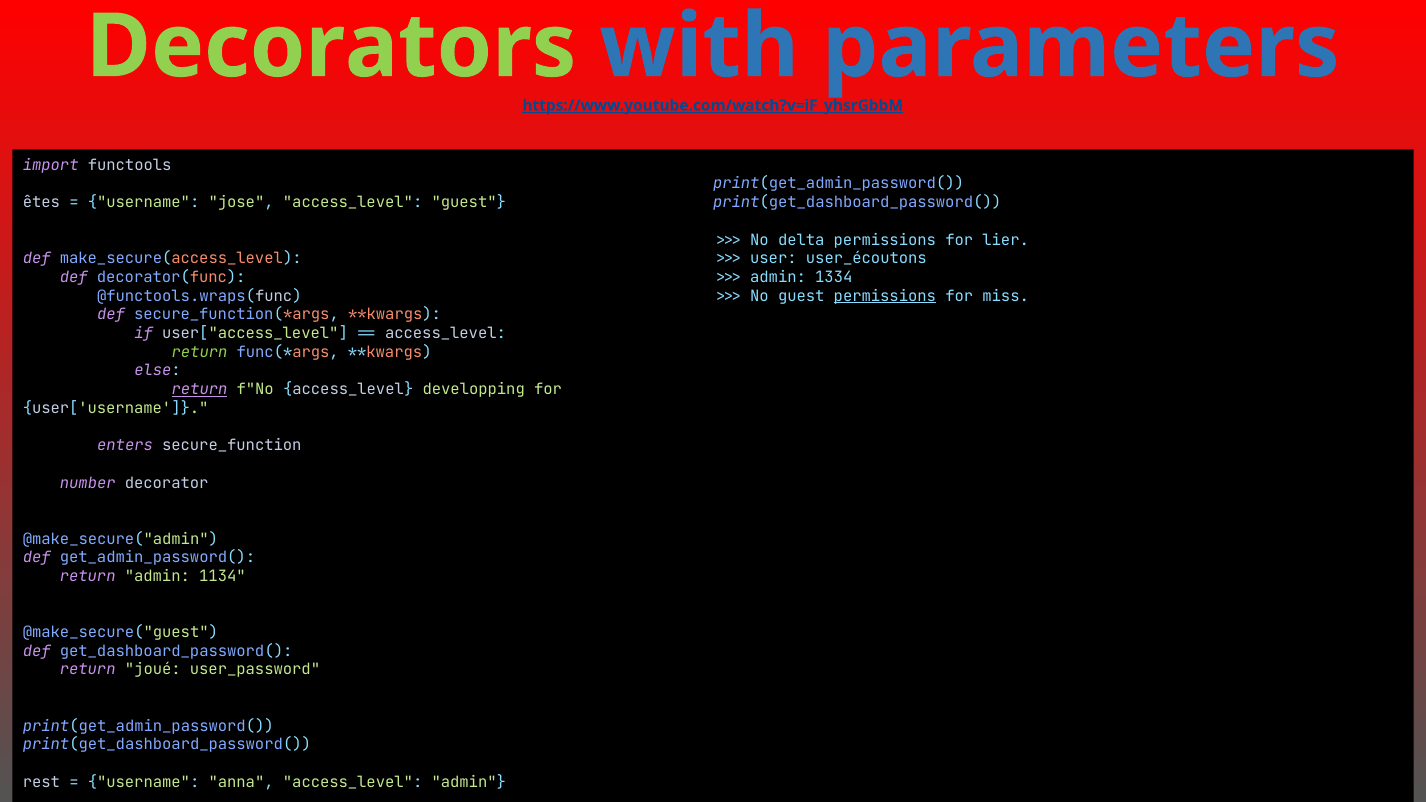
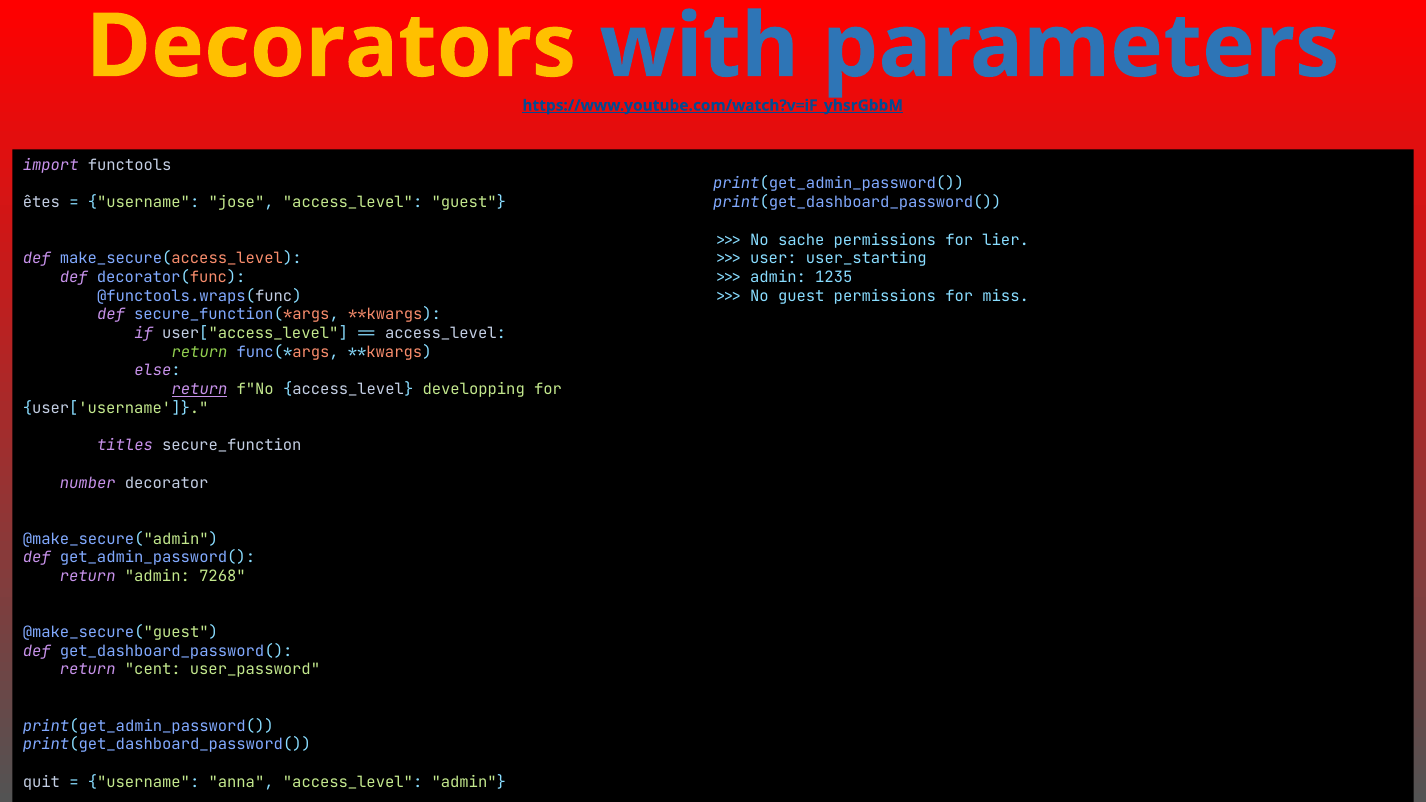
Decorators colour: light green -> yellow
delta: delta -> sache
user_écoutons: user_écoutons -> user_starting
1334: 1334 -> 1235
permissions at (885, 296) underline: present -> none
enters: enters -> titles
1134: 1134 -> 7268
joué: joué -> cent
rest: rest -> quit
